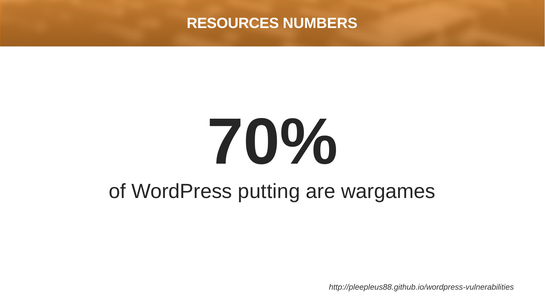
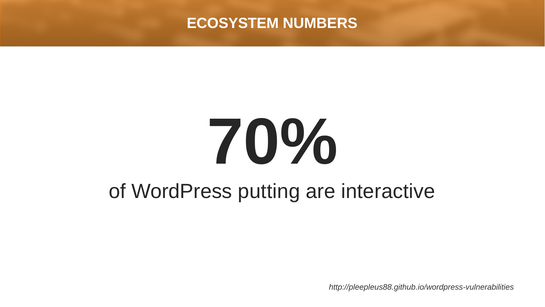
RESOURCES: RESOURCES -> ECOSYSTEM
wargames: wargames -> interactive
